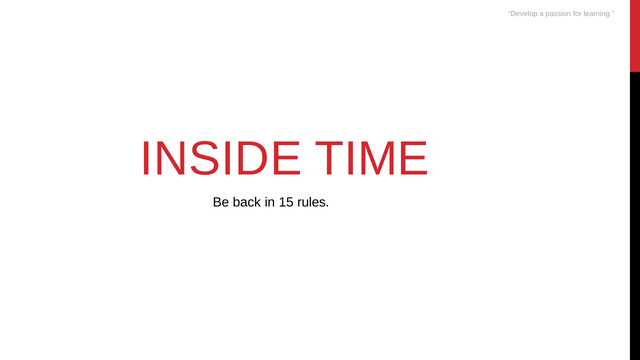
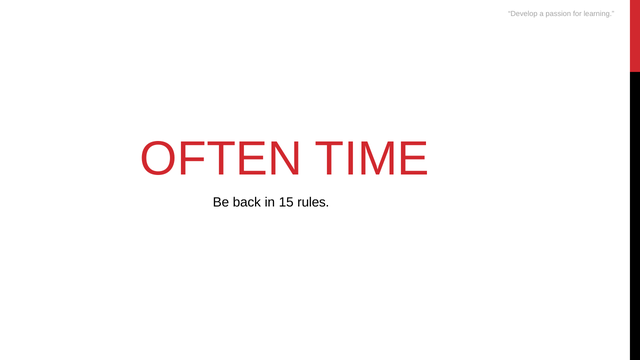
INSIDE: INSIDE -> OFTEN
